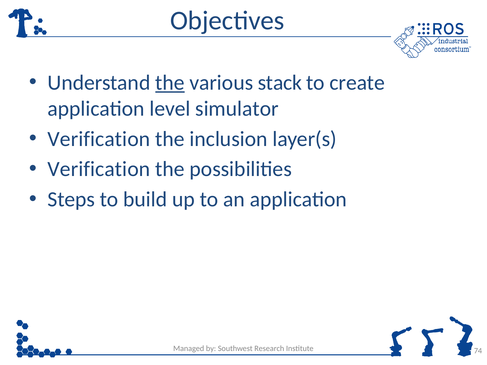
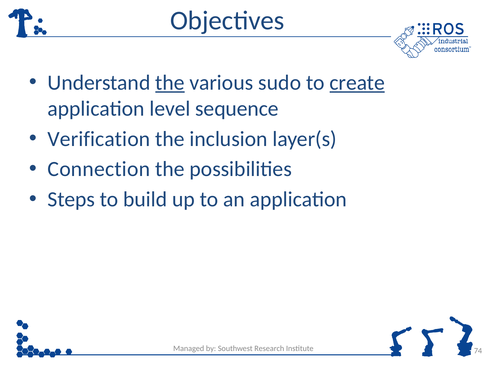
stack: stack -> sudo
create underline: none -> present
simulator: simulator -> sequence
Verification at (99, 169): Verification -> Connection
